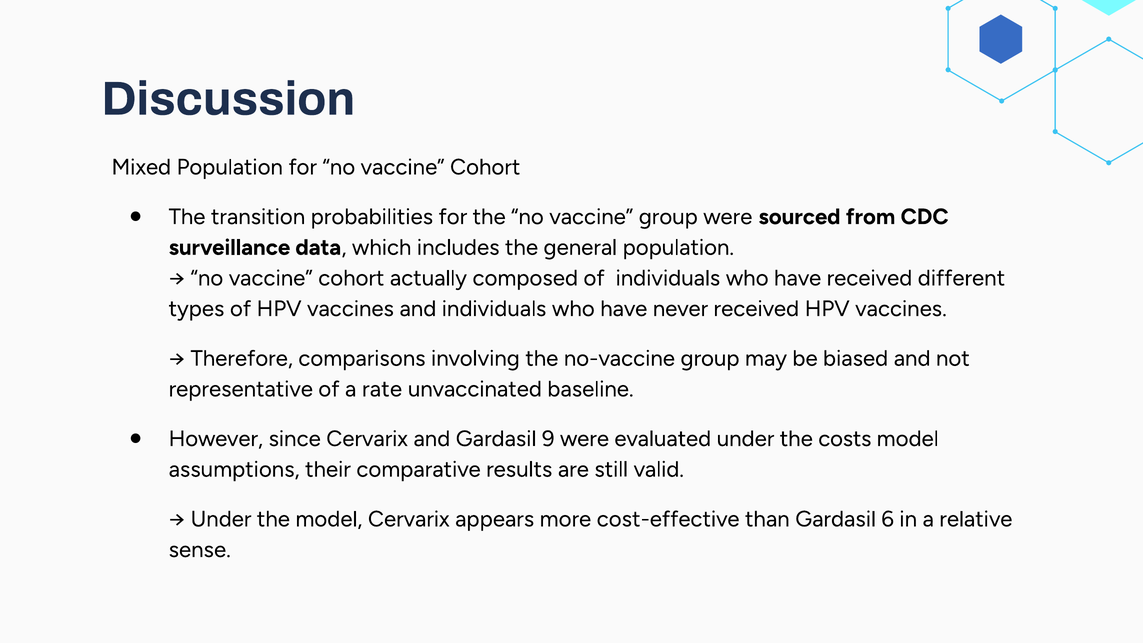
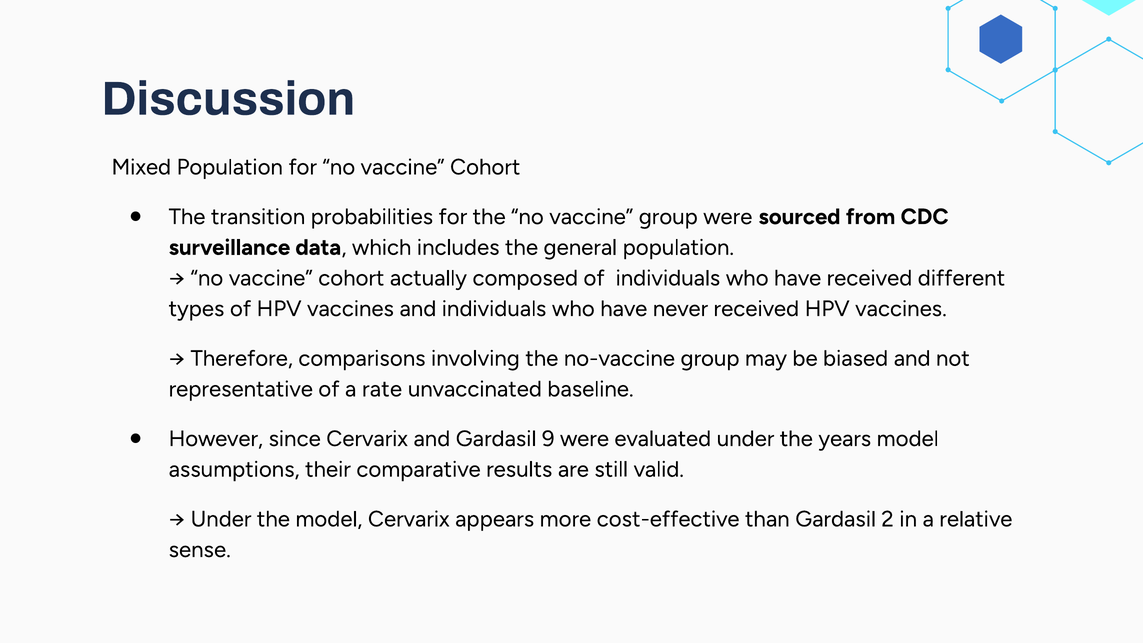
costs: costs -> years
6: 6 -> 2
